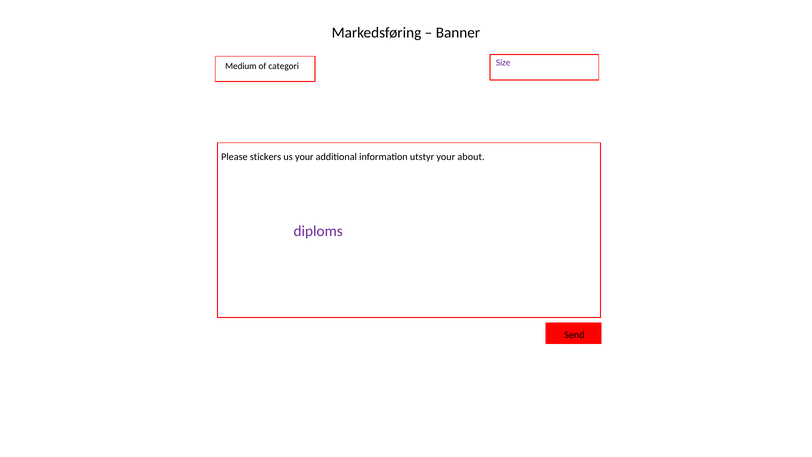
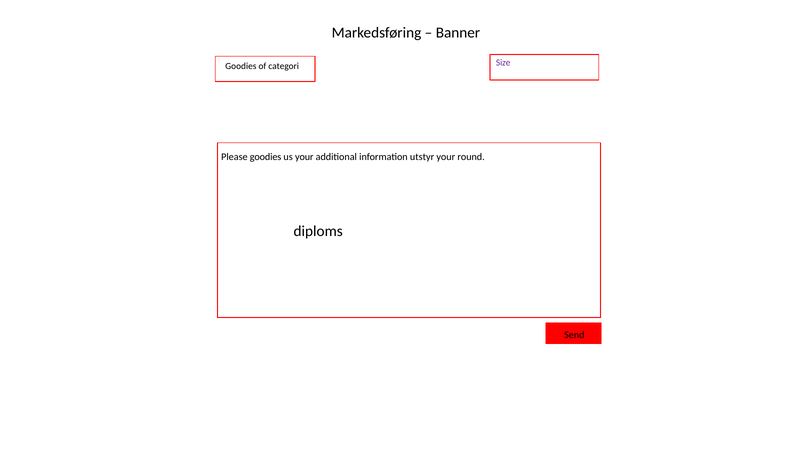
Medium at (241, 66): Medium -> Goodies
Please stickers: stickers -> goodies
about: about -> round
diploms colour: purple -> black
